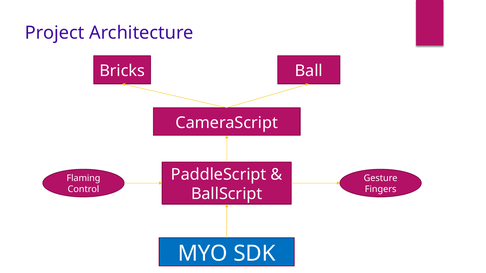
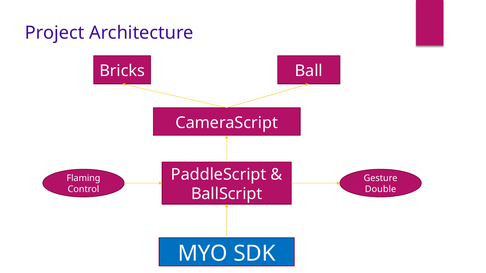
Fingers: Fingers -> Double
